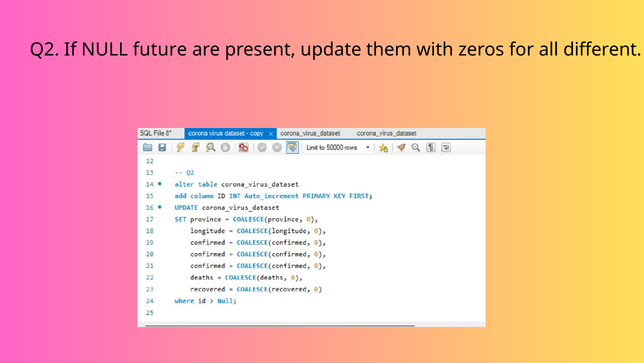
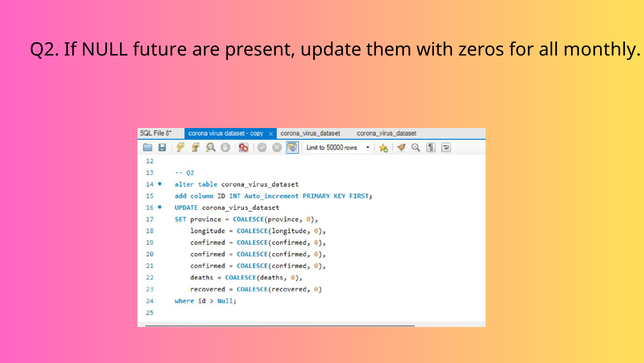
different: different -> monthly
